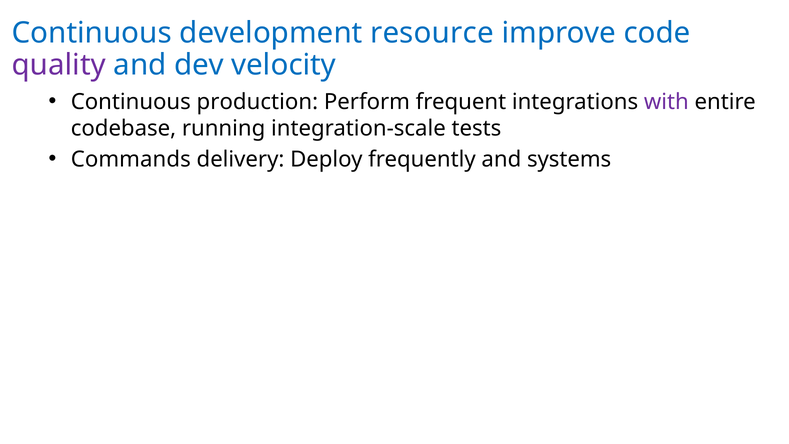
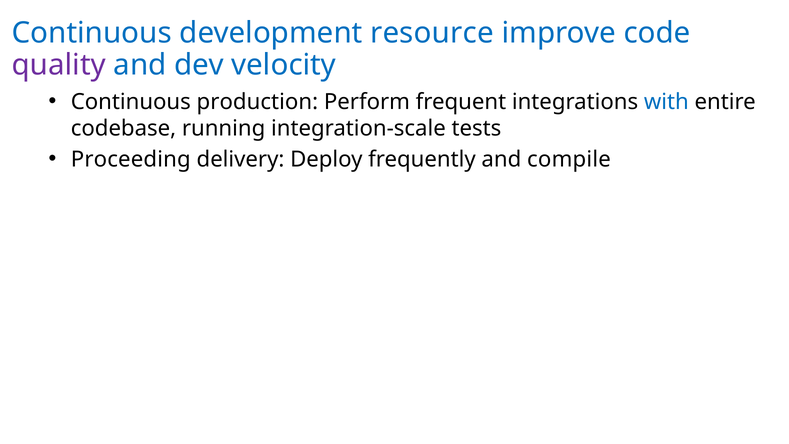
with colour: purple -> blue
Commands: Commands -> Proceeding
systems: systems -> compile
